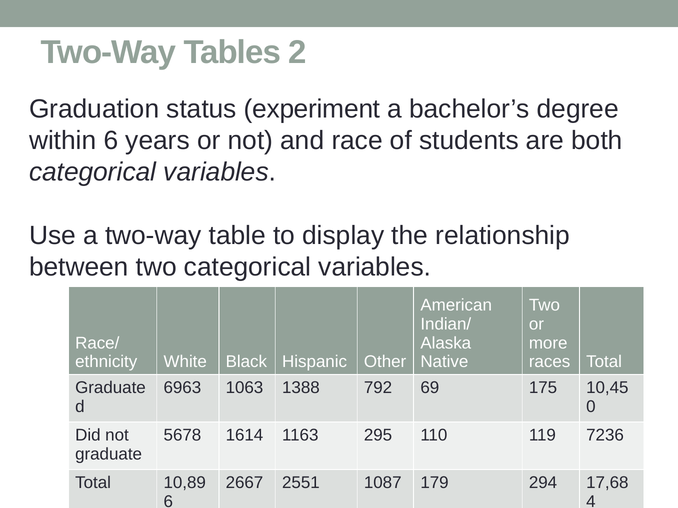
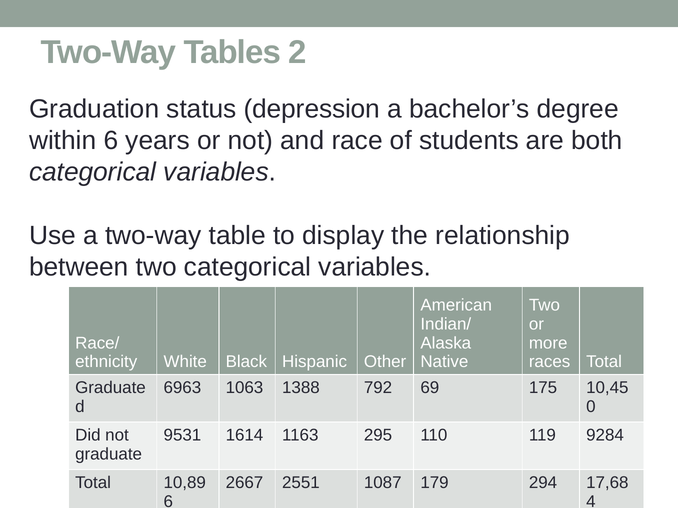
experiment: experiment -> depression
5678: 5678 -> 9531
7236: 7236 -> 9284
